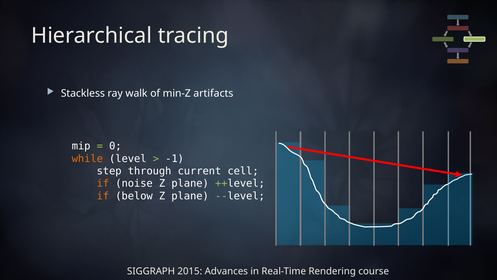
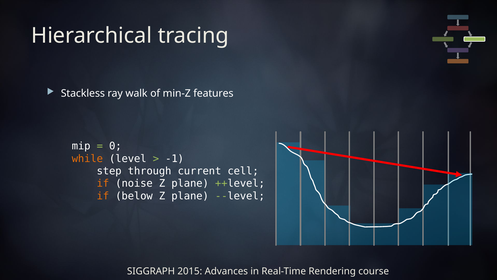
artifacts: artifacts -> features
